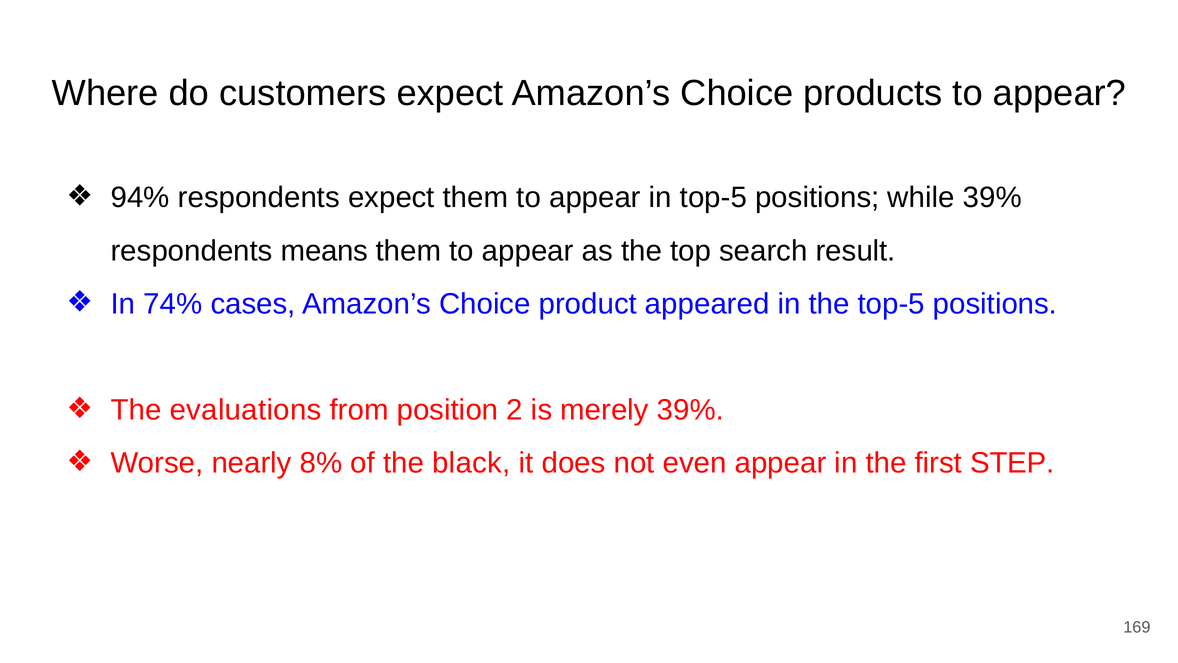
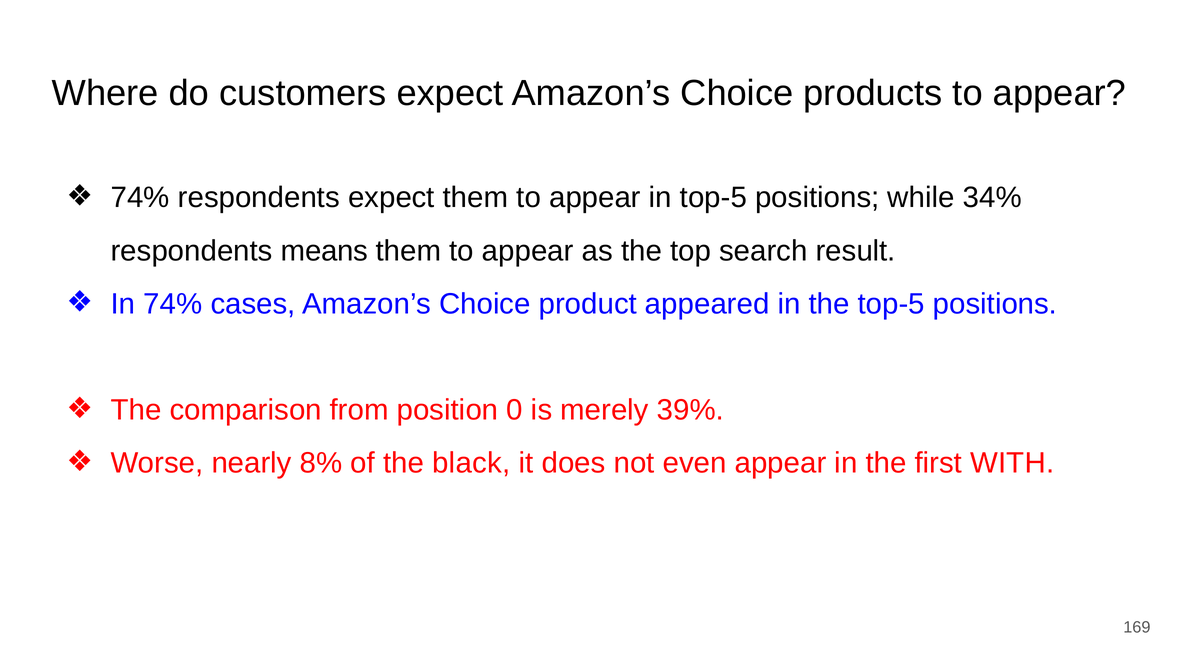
94% at (140, 198): 94% -> 74%
while 39%: 39% -> 34%
evaluations: evaluations -> comparison
2: 2 -> 0
STEP: STEP -> WITH
